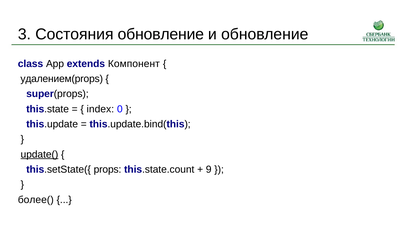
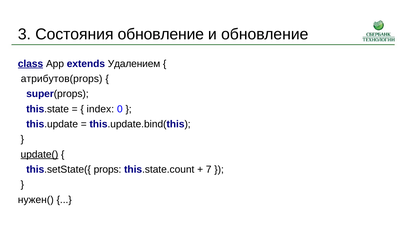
class underline: none -> present
Компонент: Компонент -> Удалением
удалением(props: удалением(props -> атрибутов(props
9: 9 -> 7
более(: более( -> нужен(
